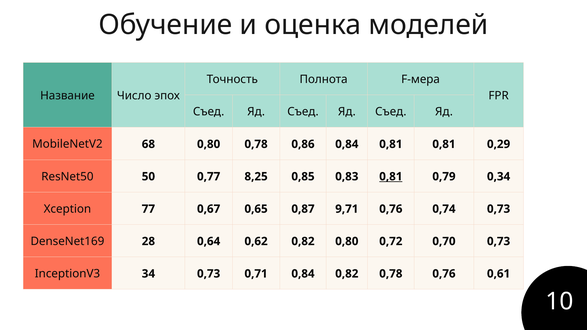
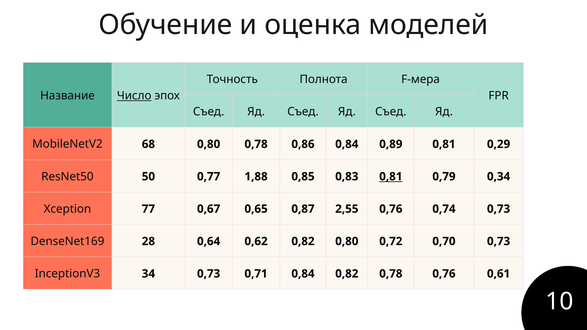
Число underline: none -> present
0,84 0,81: 0,81 -> 0,89
8,25: 8,25 -> 1,88
9,71: 9,71 -> 2,55
